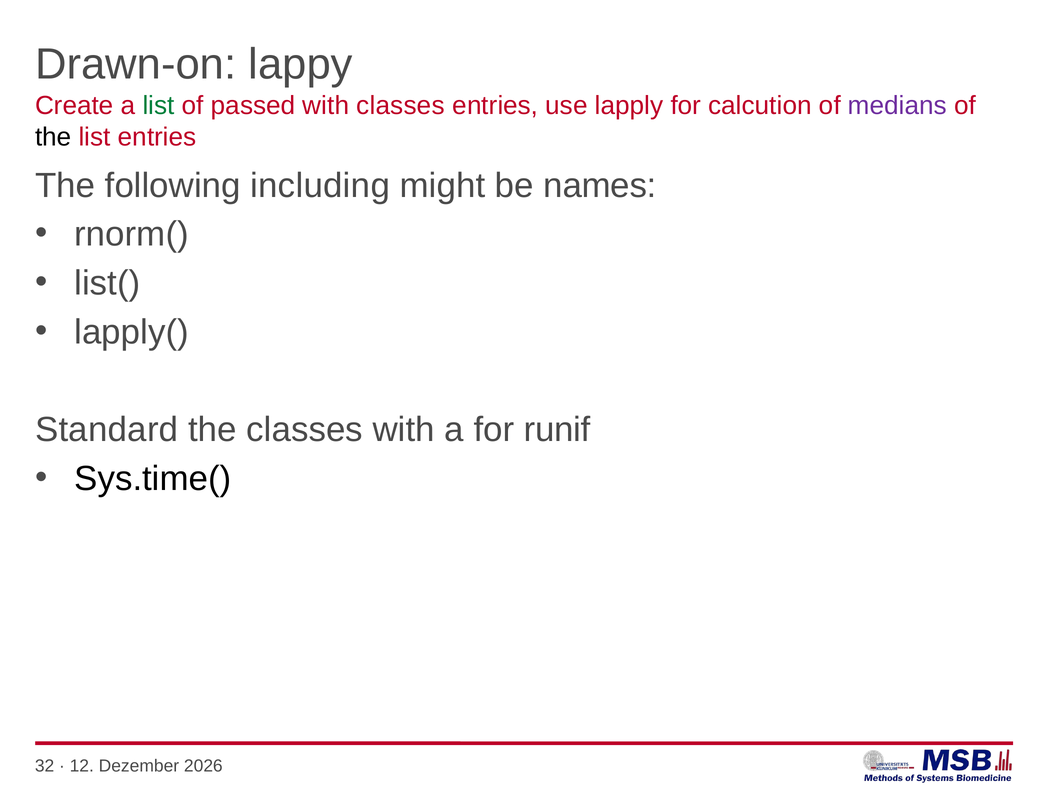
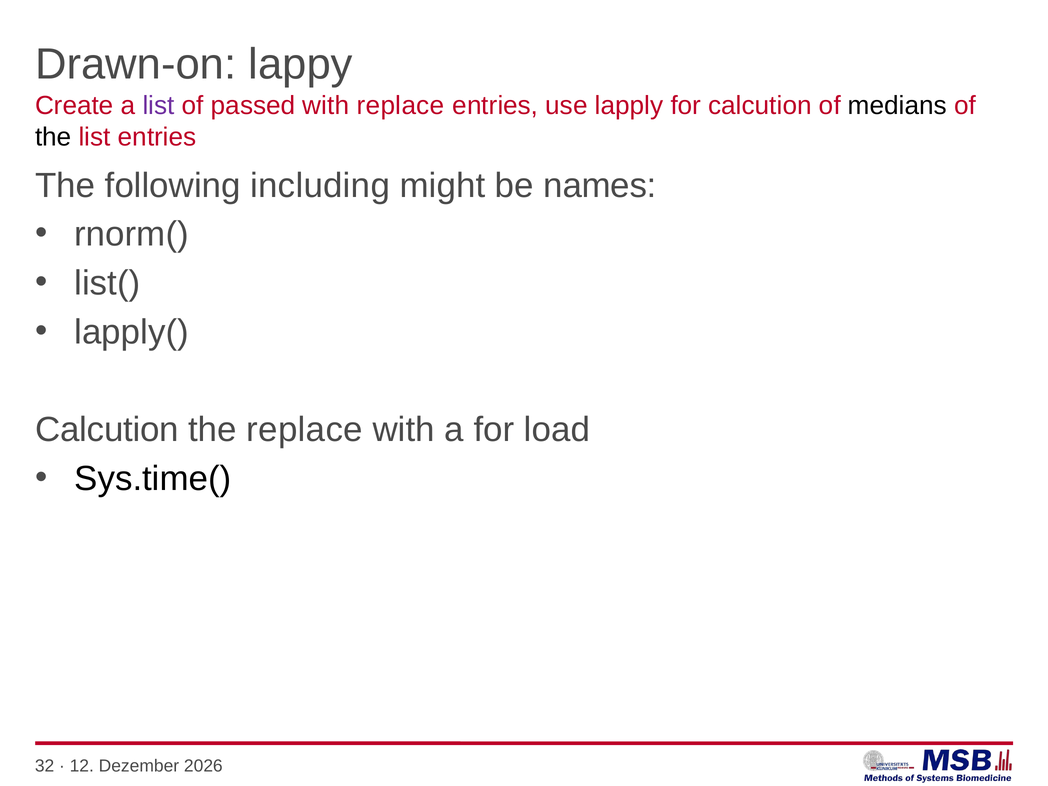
list at (159, 106) colour: green -> purple
with classes: classes -> replace
medians colour: purple -> black
Standard at (107, 430): Standard -> Calcution
the classes: classes -> replace
runif: runif -> load
